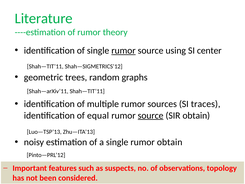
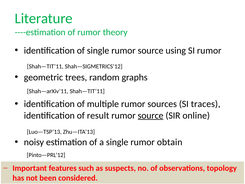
rumor at (124, 50) underline: present -> none
SI center: center -> rumor
equal: equal -> result
SIR obtain: obtain -> online
